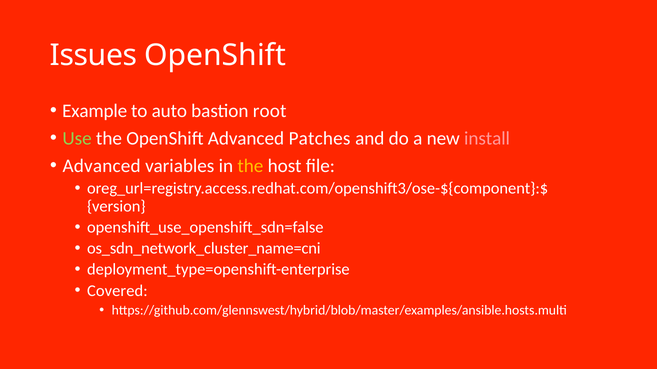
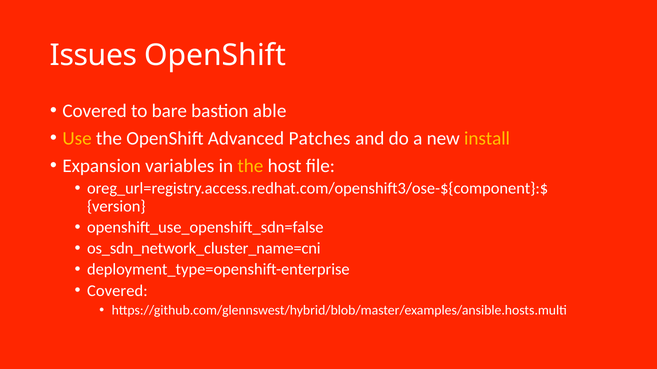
Example at (95, 111): Example -> Covered
auto: auto -> bare
root: root -> able
Use colour: light green -> yellow
install colour: pink -> yellow
Advanced at (102, 166): Advanced -> Expansion
